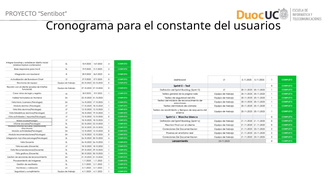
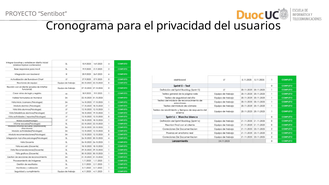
constante: constante -> privacidad
